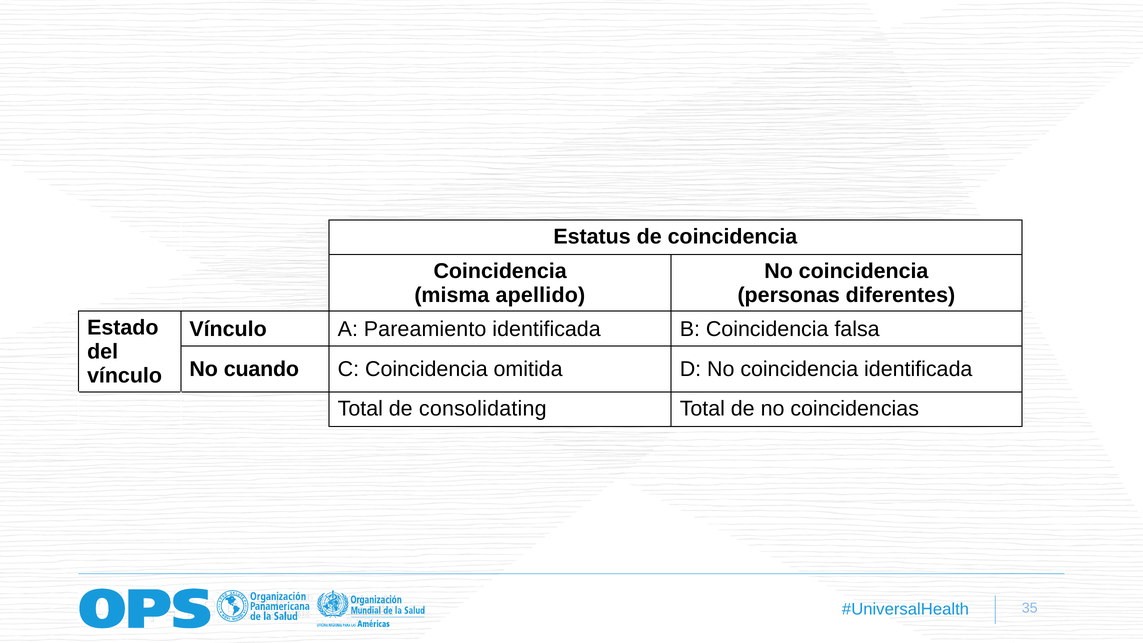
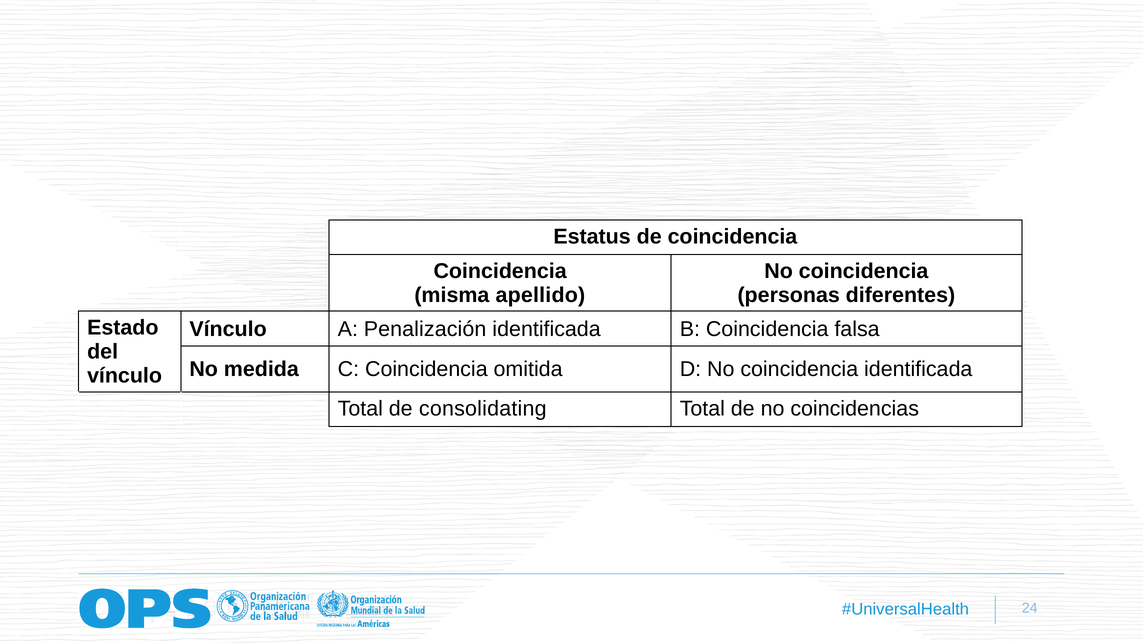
Pareamiento: Pareamiento -> Penalización
cuando: cuando -> medida
35: 35 -> 24
